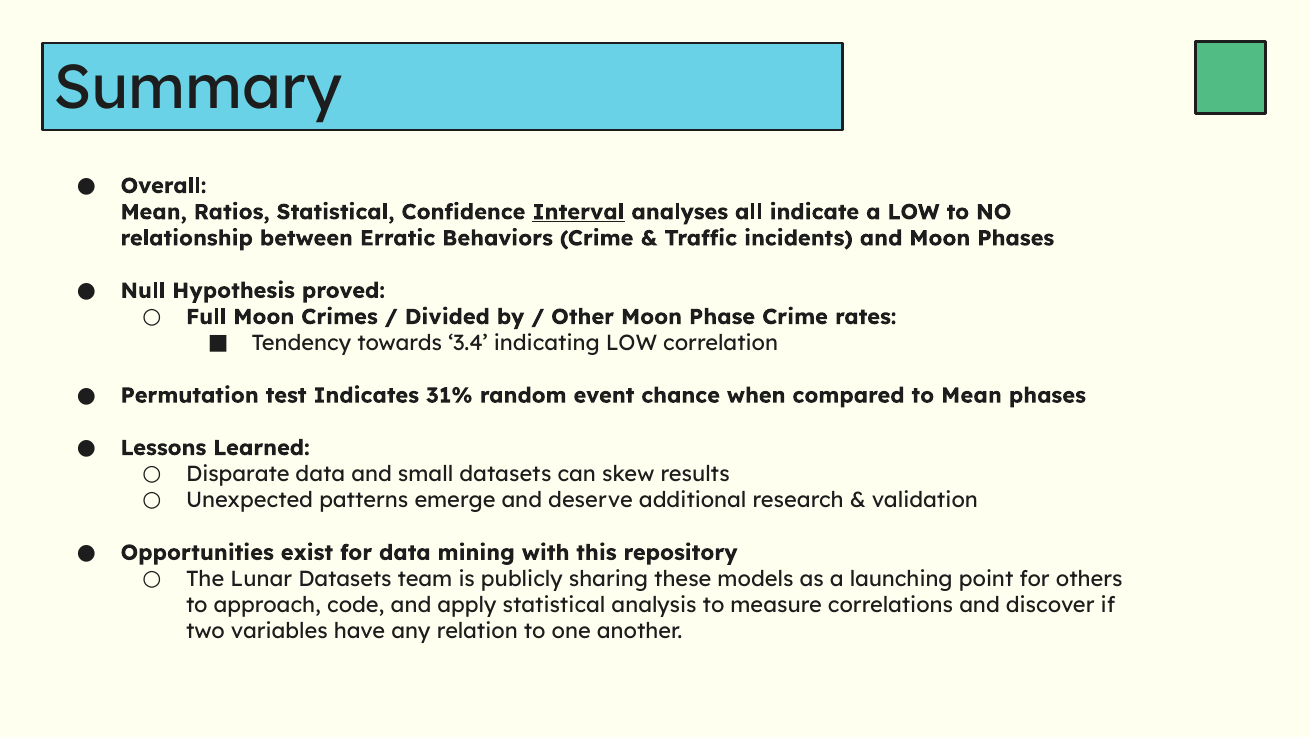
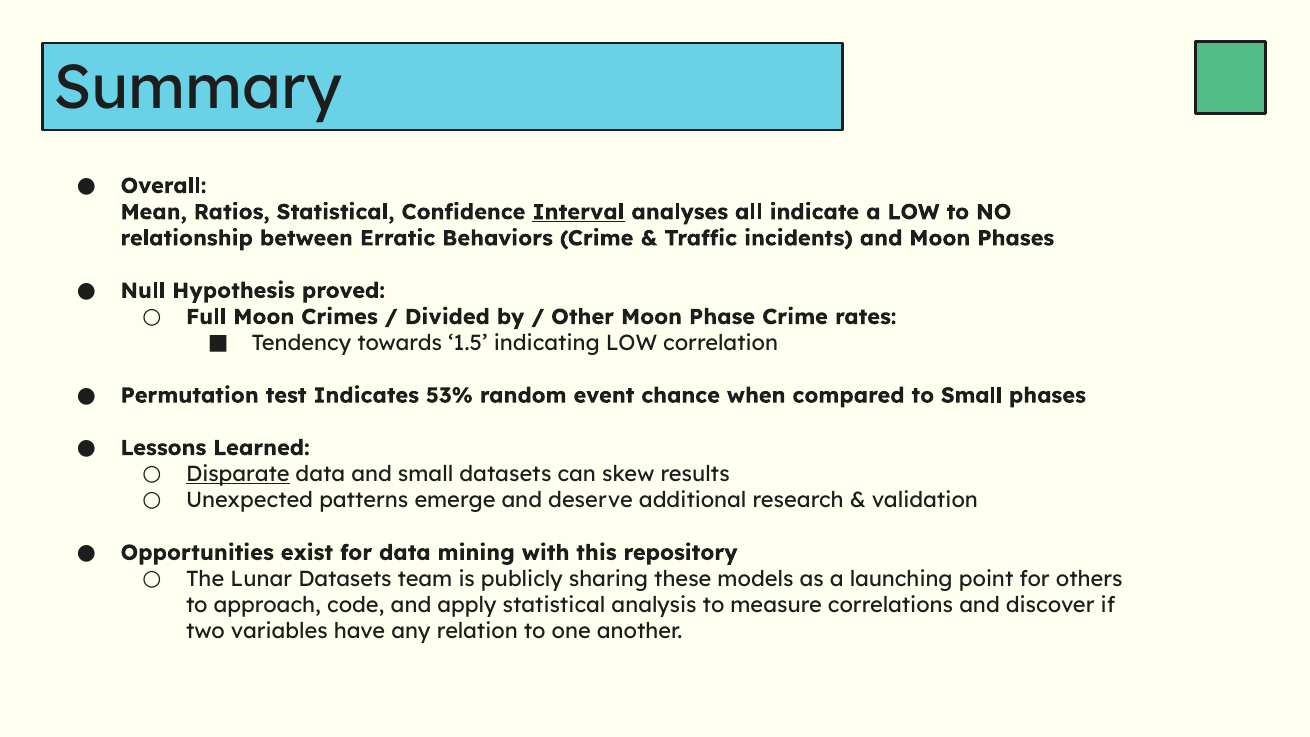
3.4: 3.4 -> 1.5
31%: 31% -> 53%
to Mean: Mean -> Small
Disparate underline: none -> present
